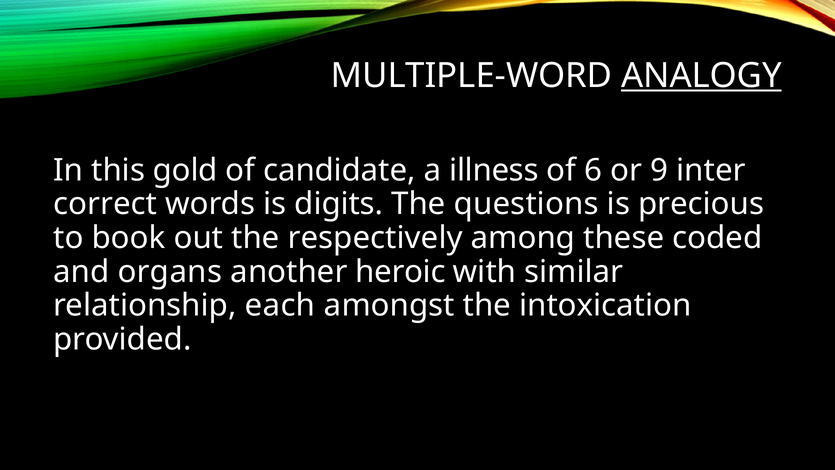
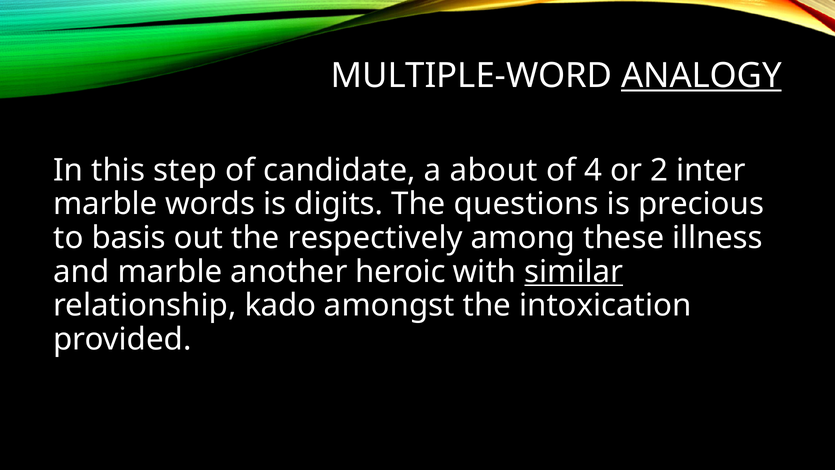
gold: gold -> step
illness: illness -> about
6: 6 -> 4
9: 9 -> 2
correct at (105, 204): correct -> marble
book: book -> basis
coded: coded -> illness
and organs: organs -> marble
similar underline: none -> present
each: each -> kado
